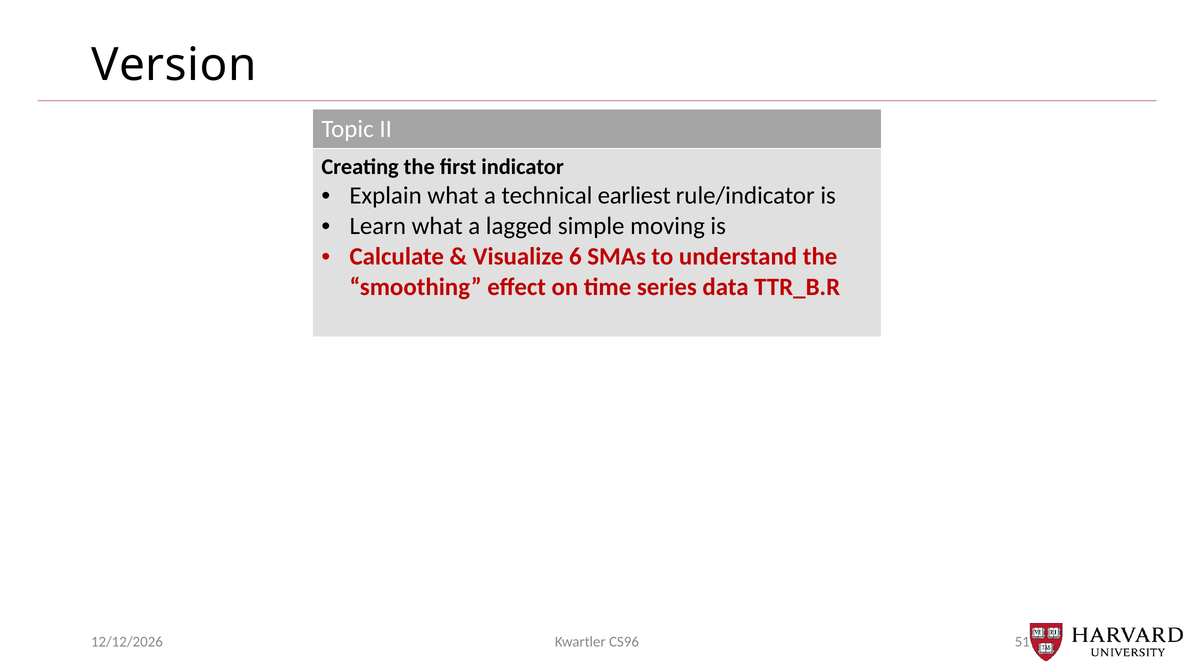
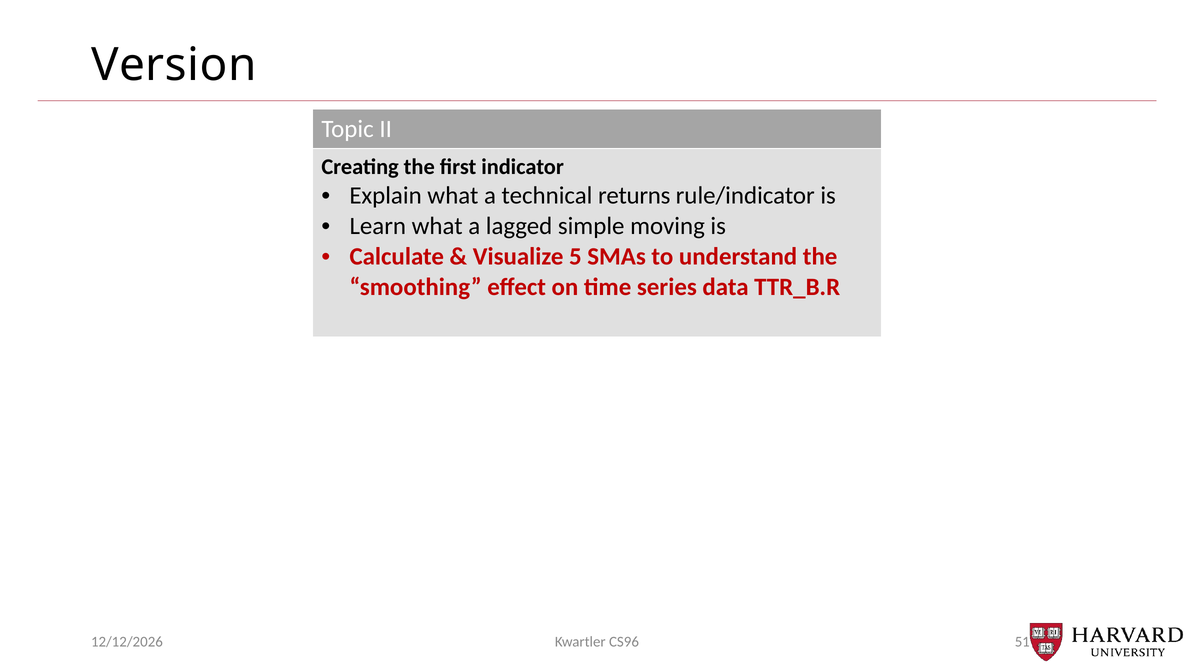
earliest: earliest -> returns
6: 6 -> 5
